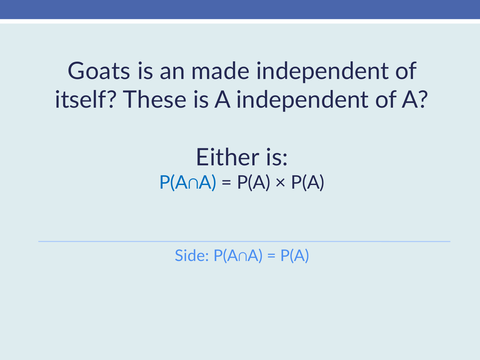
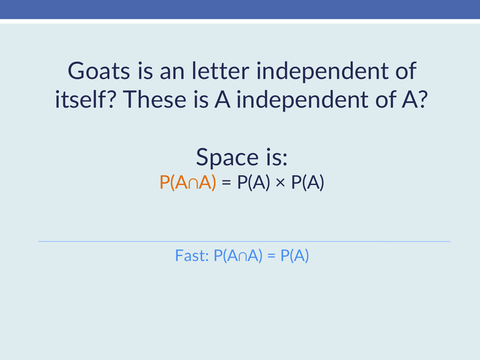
made: made -> letter
Either: Either -> Space
P(A∩A at (188, 183) colour: blue -> orange
Side: Side -> Fast
